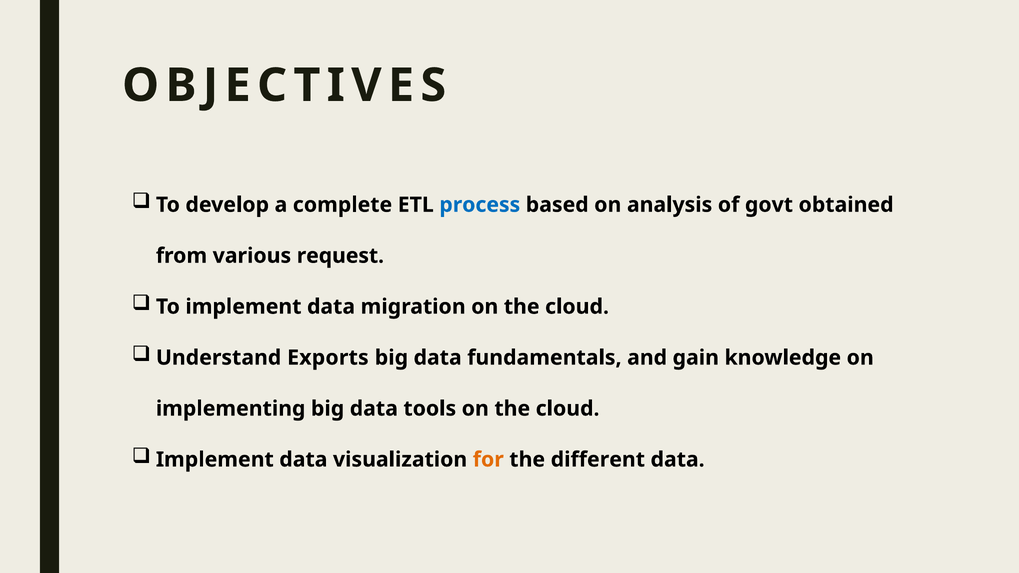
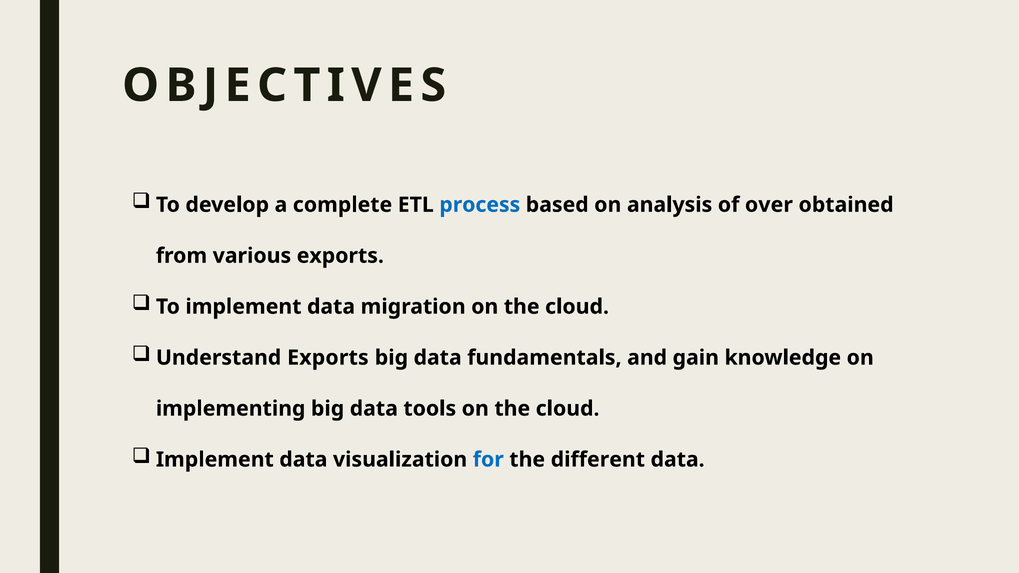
govt: govt -> over
various request: request -> exports
for colour: orange -> blue
